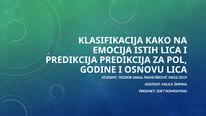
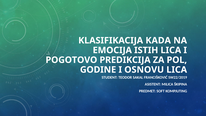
KAKO: KAKO -> KADA
PREDIKCIJA at (71, 60): PREDIKCIJA -> POGOTOVO
